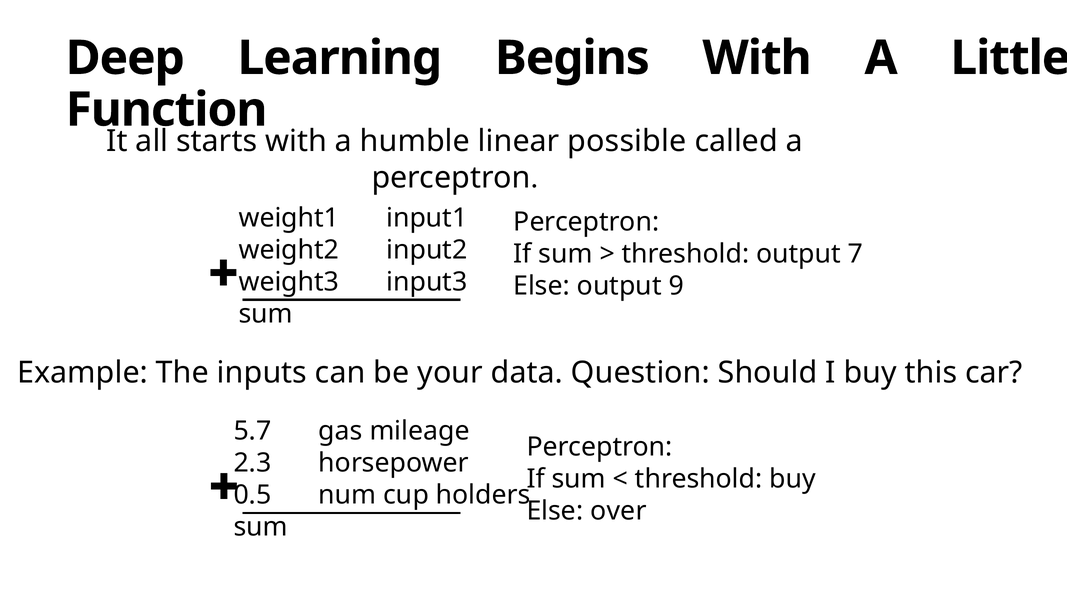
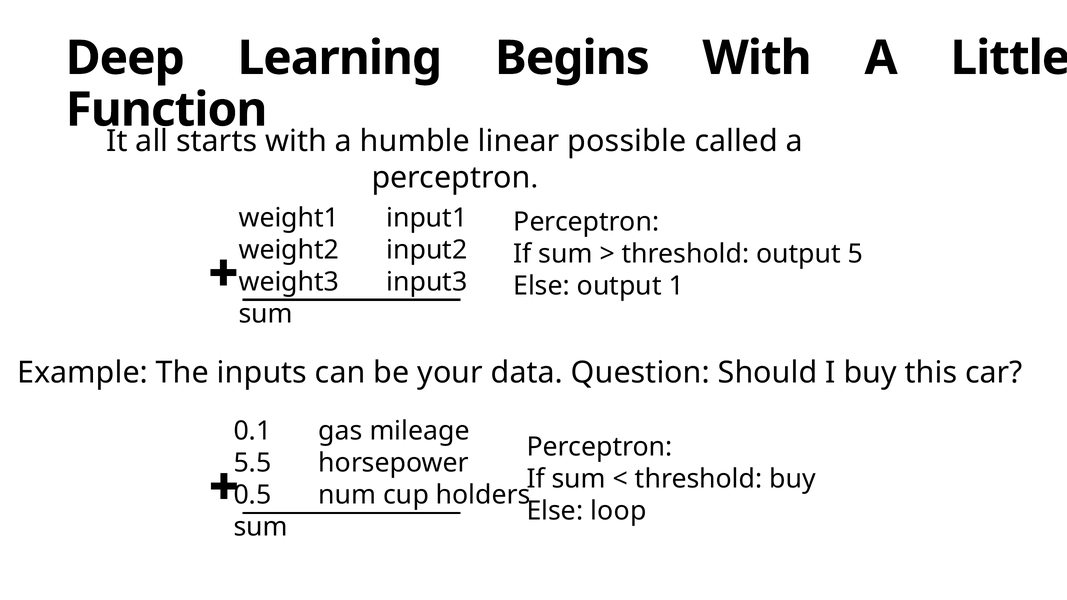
7: 7 -> 5
9: 9 -> 1
5.7: 5.7 -> 0.1
2.3: 2.3 -> 5.5
over: over -> loop
